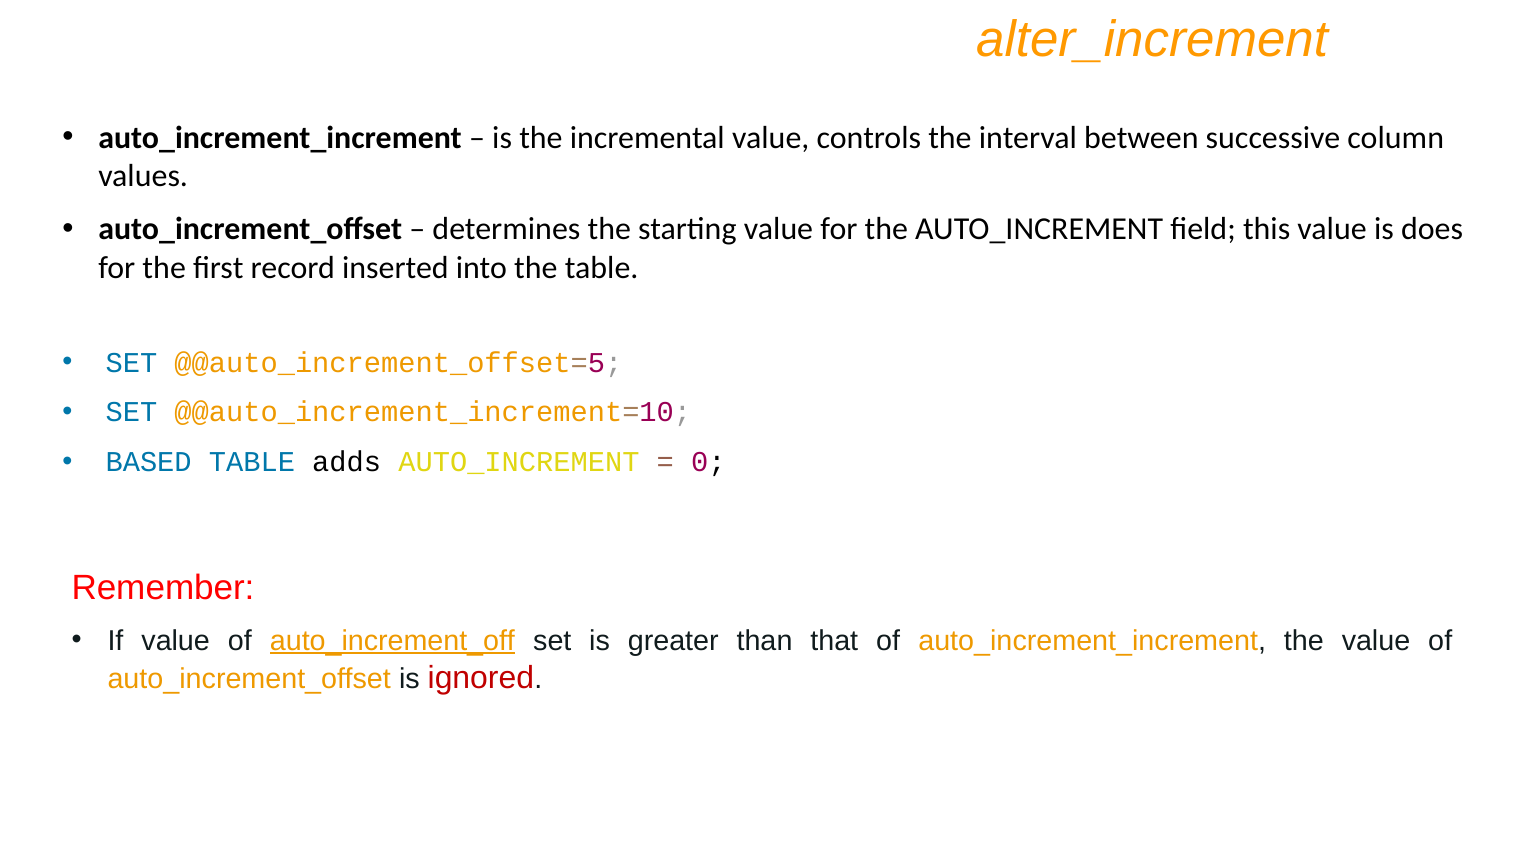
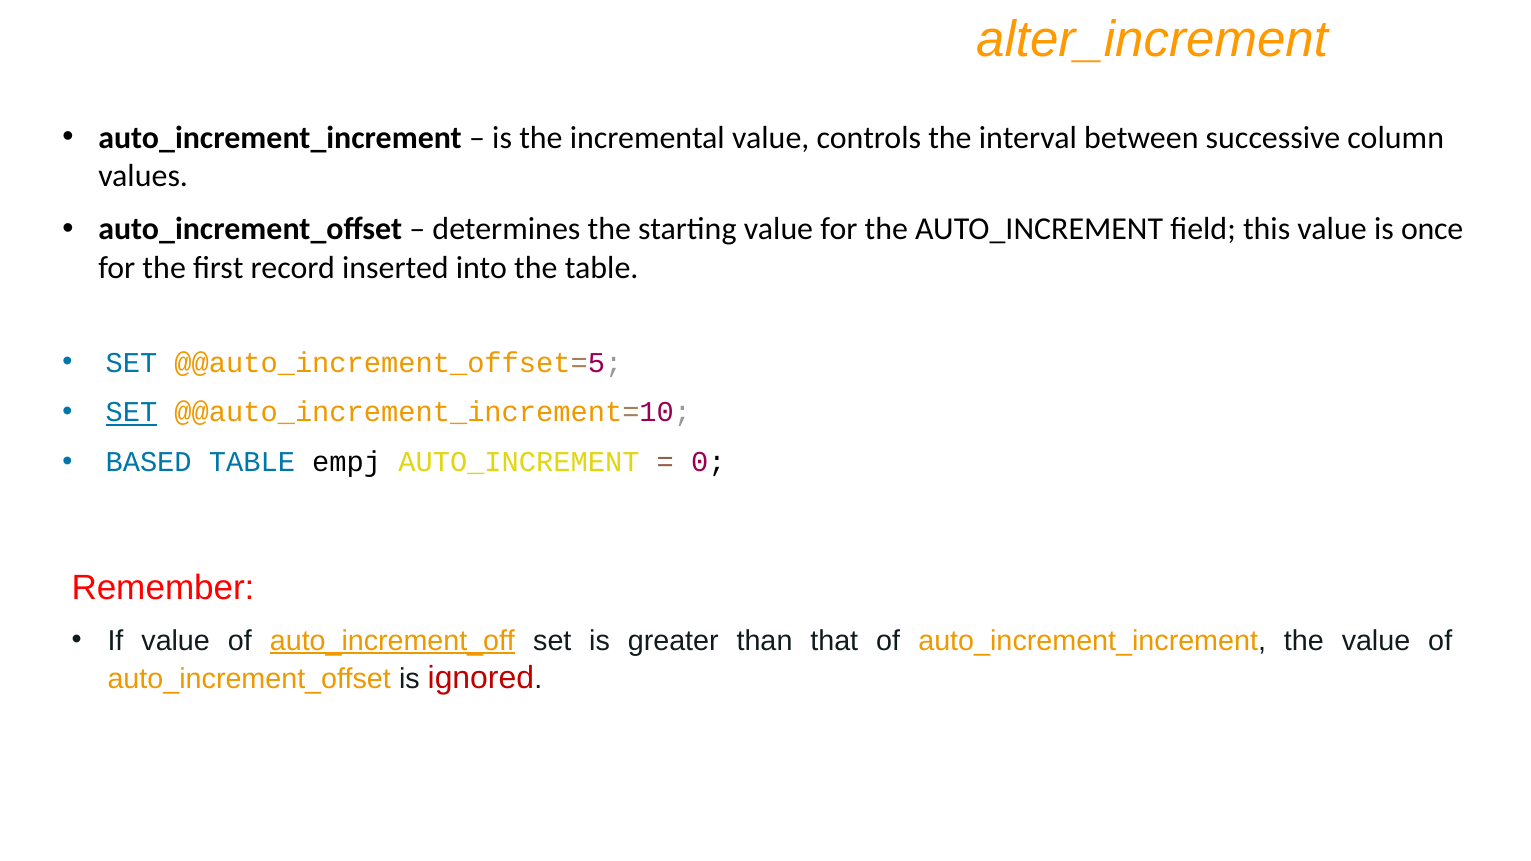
does: does -> once
SET at (131, 413) underline: none -> present
adds: adds -> empj
